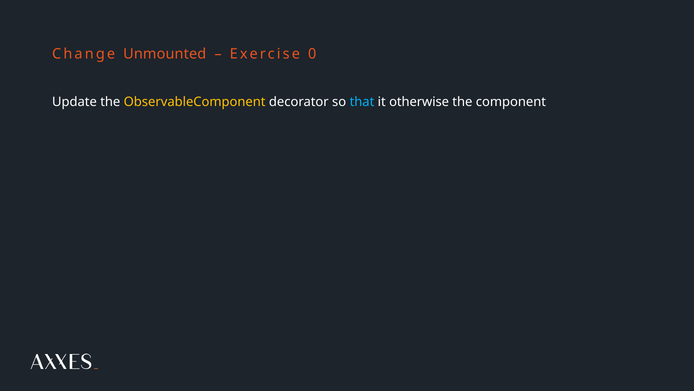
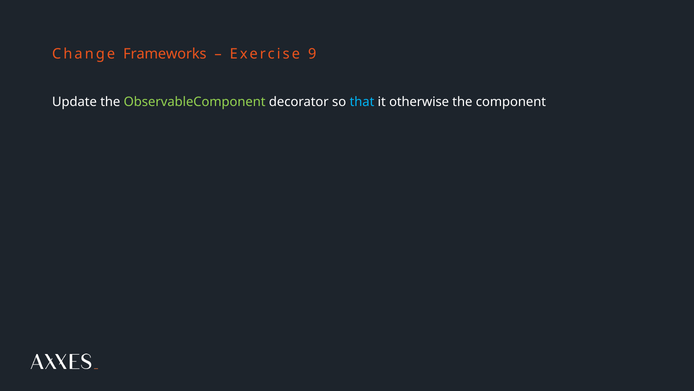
Unmounted: Unmounted -> Frameworks
0: 0 -> 9
ObservableComponent colour: yellow -> light green
